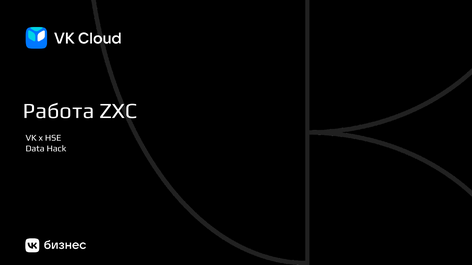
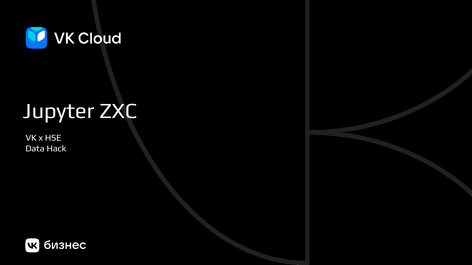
Работа: Работа -> Jupyter
